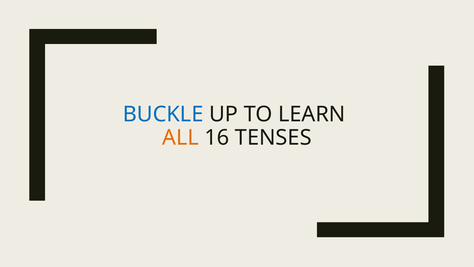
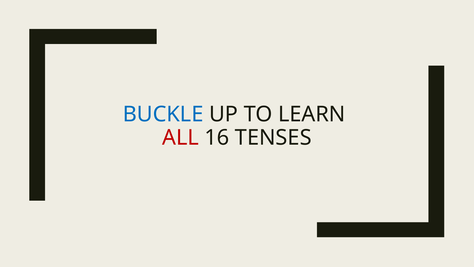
ALL colour: orange -> red
